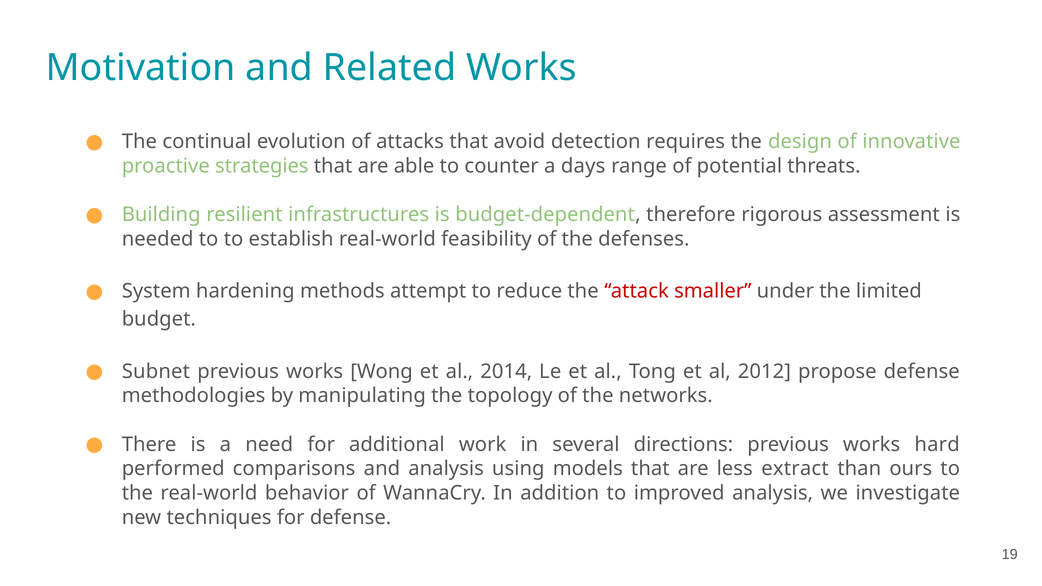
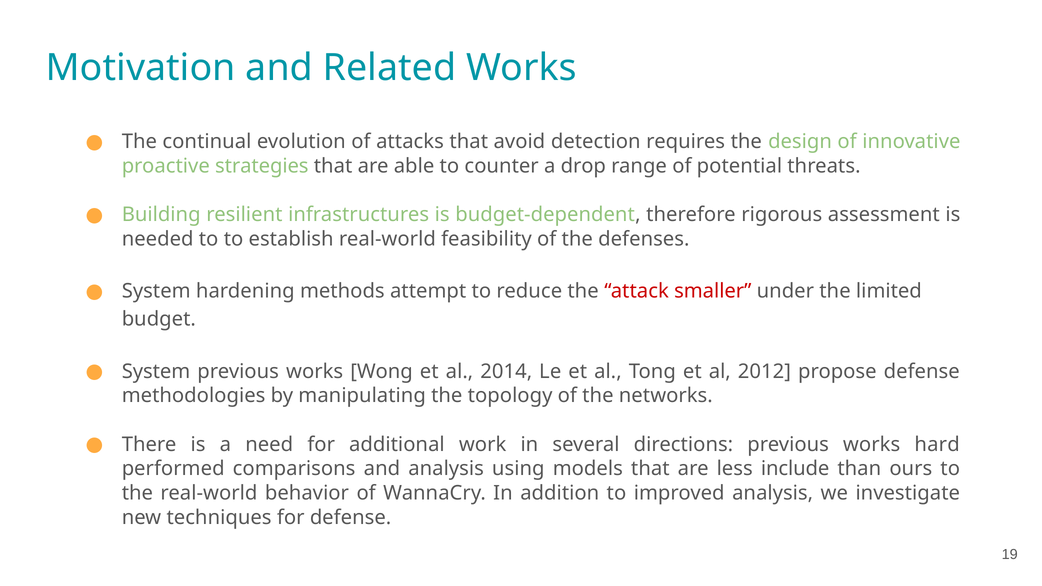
days: days -> drop
Subnet at (156, 372): Subnet -> System
extract: extract -> include
